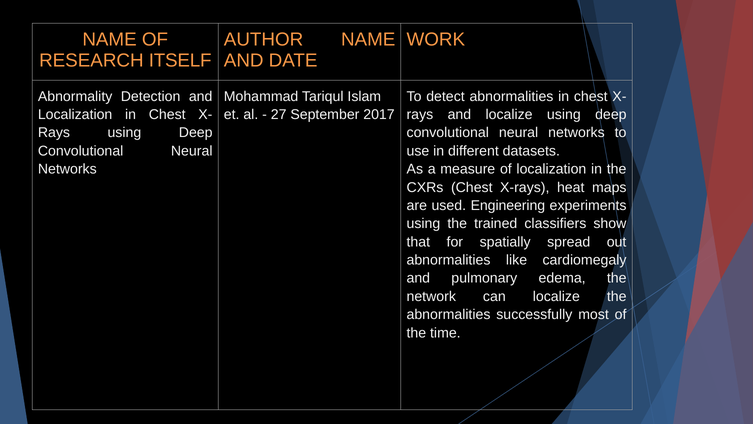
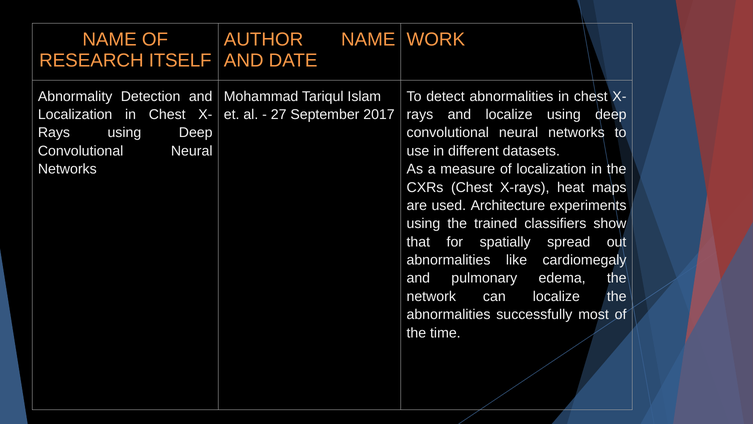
Engineering: Engineering -> Architecture
